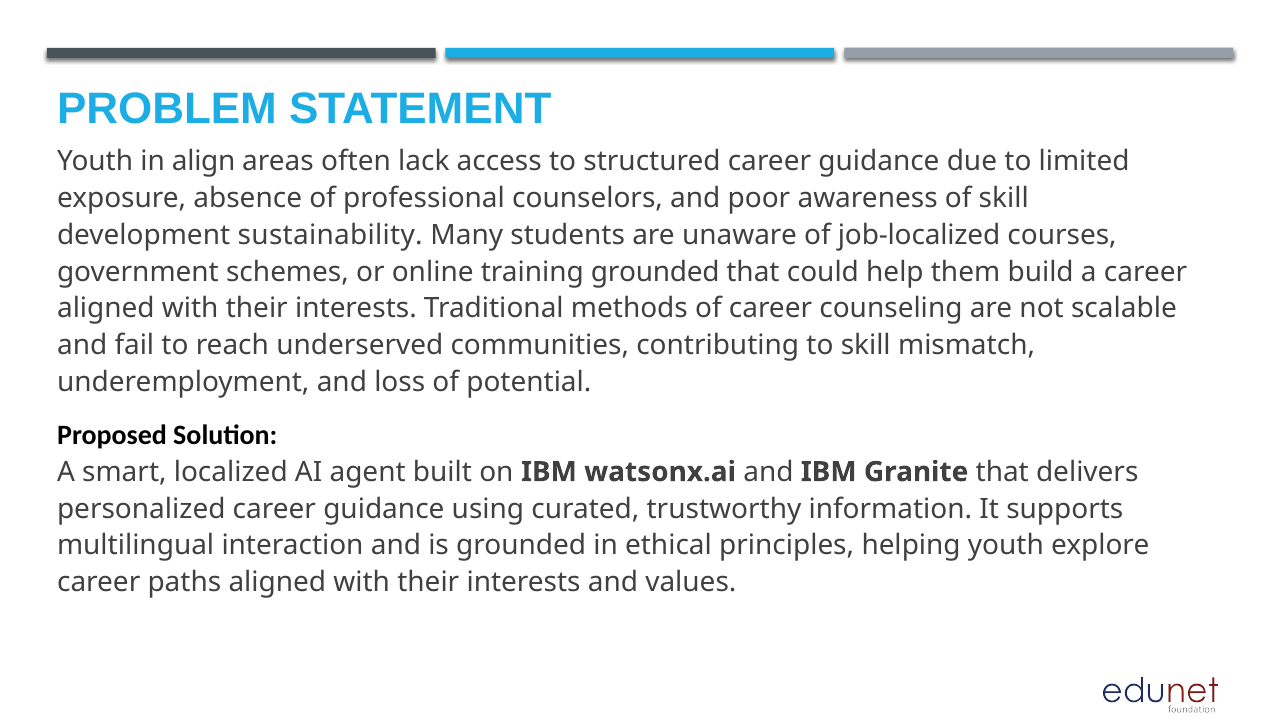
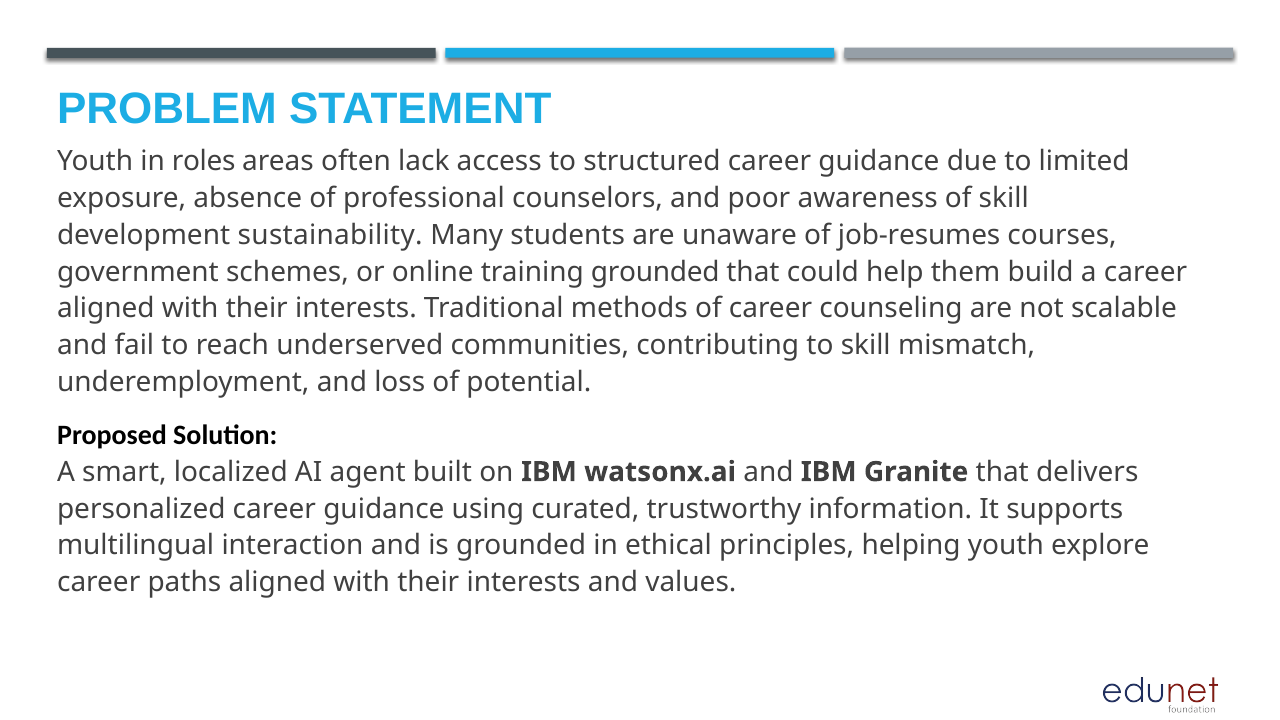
align: align -> roles
job-localized: job-localized -> job-resumes
